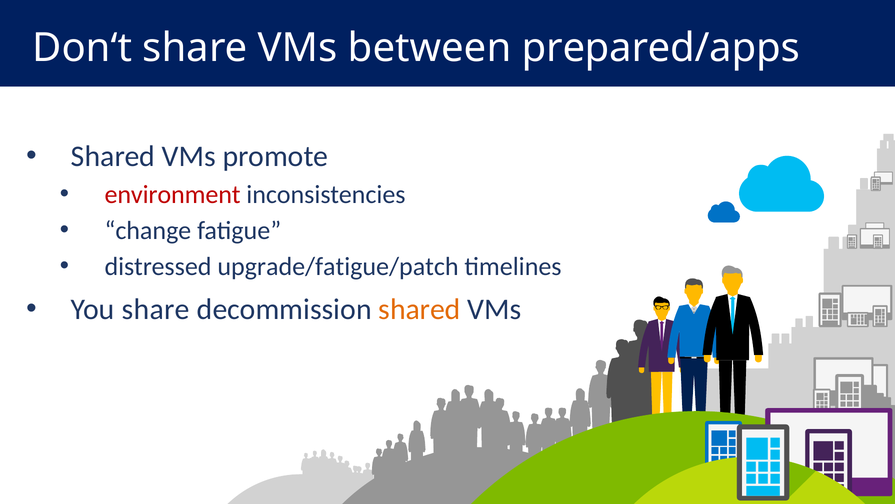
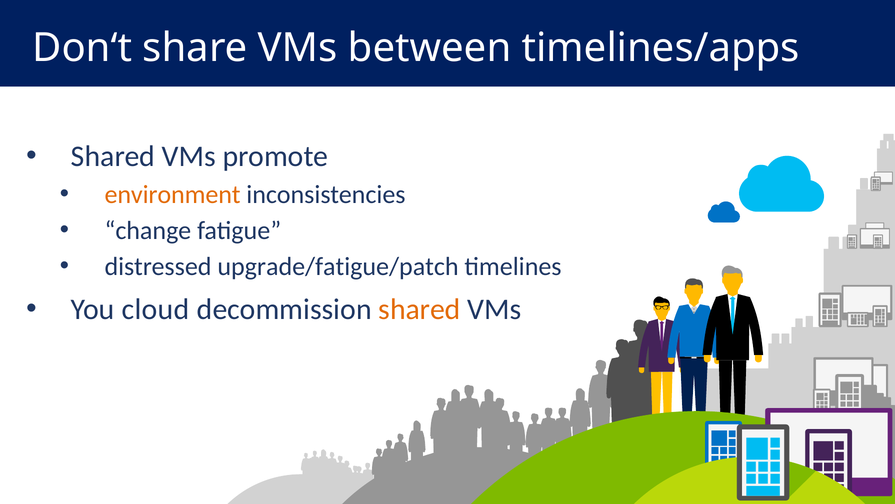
prepared/apps: prepared/apps -> timelines/apps
environment colour: red -> orange
You share: share -> cloud
